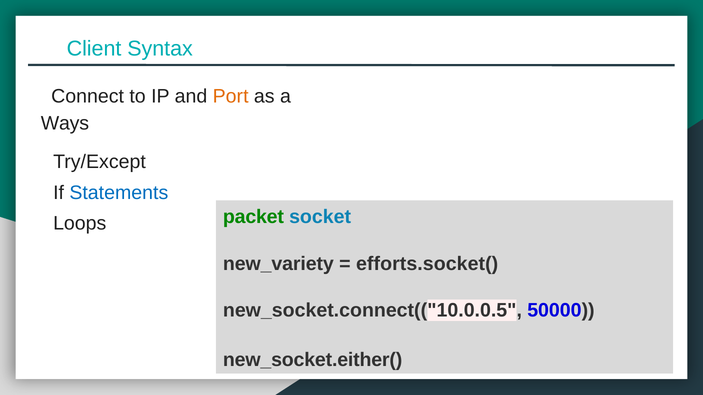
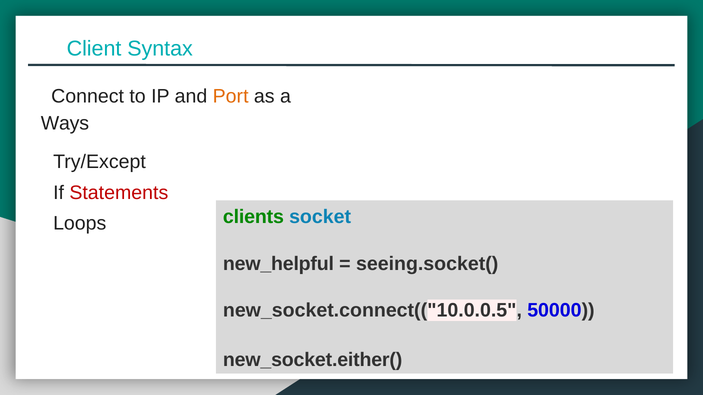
Statements colour: blue -> red
packet: packet -> clients
new_variety: new_variety -> new_helpful
efforts.socket(: efforts.socket( -> seeing.socket(
